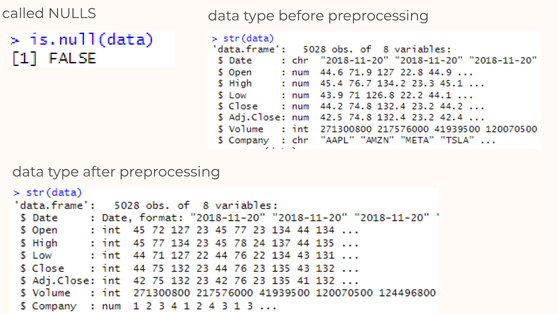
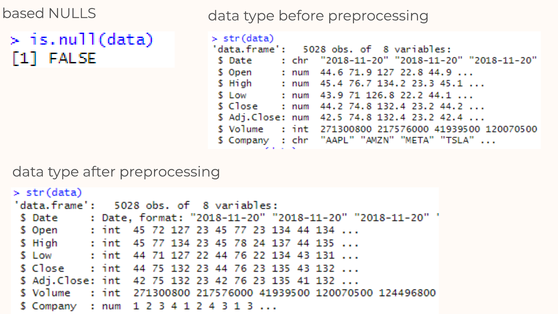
called: called -> based
